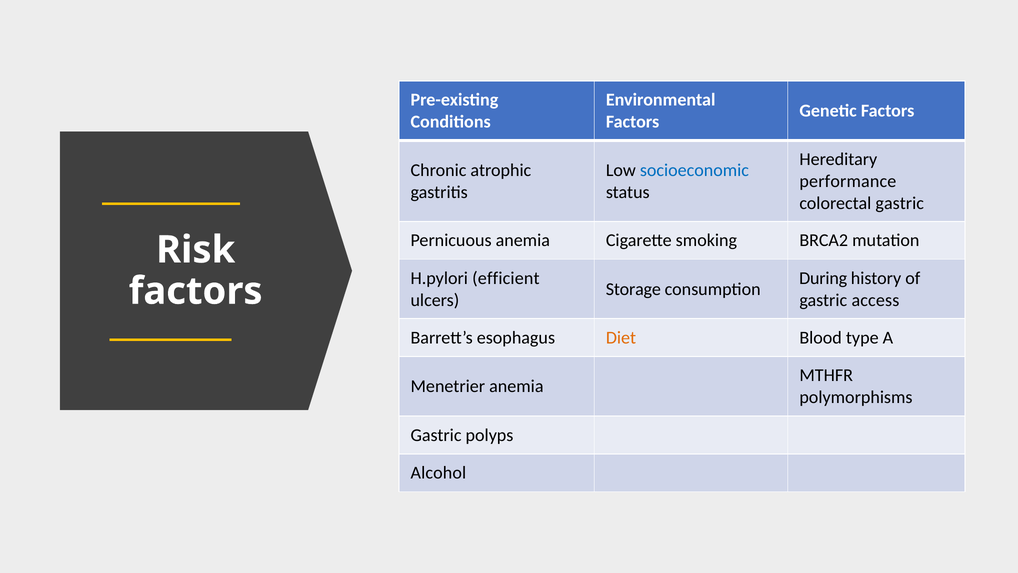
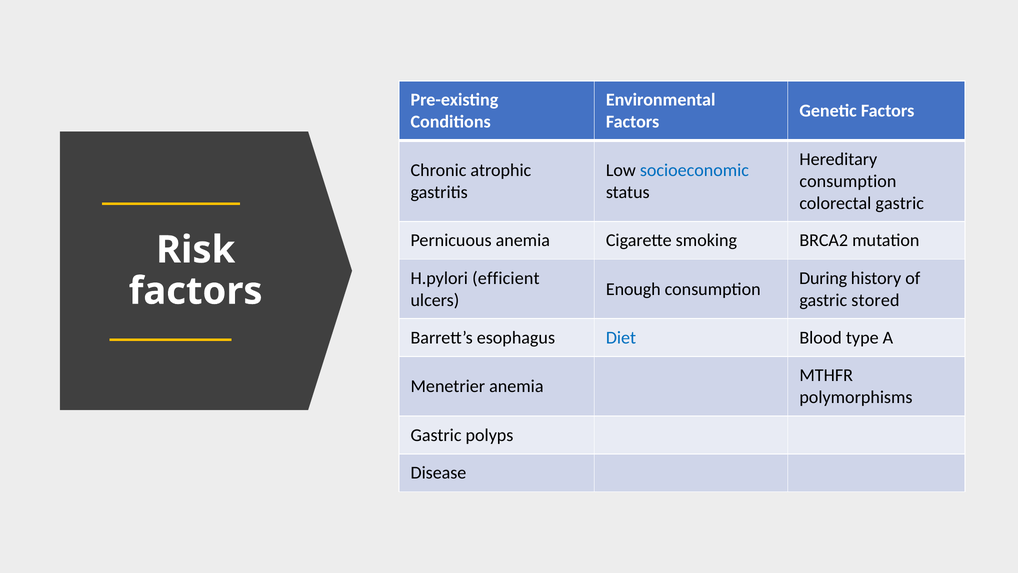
performance at (848, 181): performance -> consumption
Storage: Storage -> Enough
access: access -> stored
Diet colour: orange -> blue
Alcohol: Alcohol -> Disease
